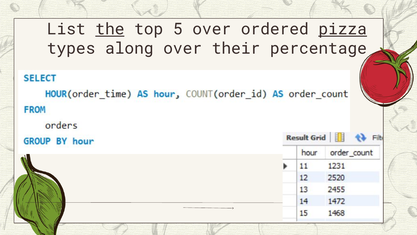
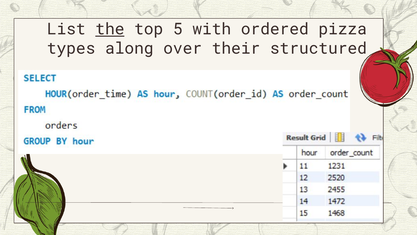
5 over: over -> with
pizza underline: present -> none
percentage: percentage -> structured
